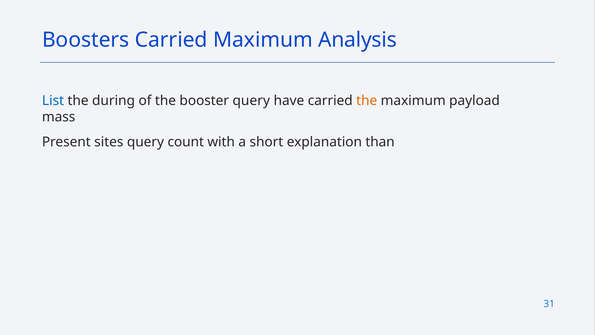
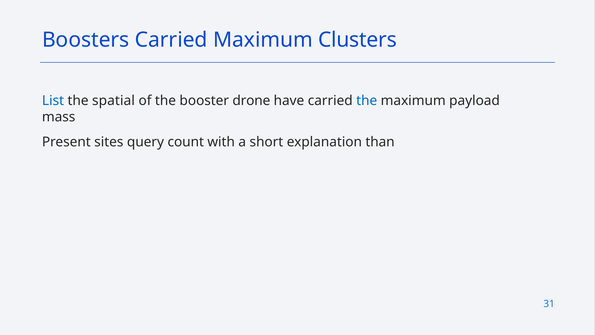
Analysis: Analysis -> Clusters
during: during -> spatial
booster query: query -> drone
the at (367, 100) colour: orange -> blue
